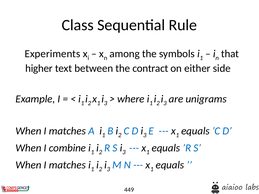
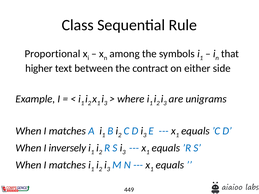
Experiments: Experiments -> Proportional
combine: combine -> inversely
